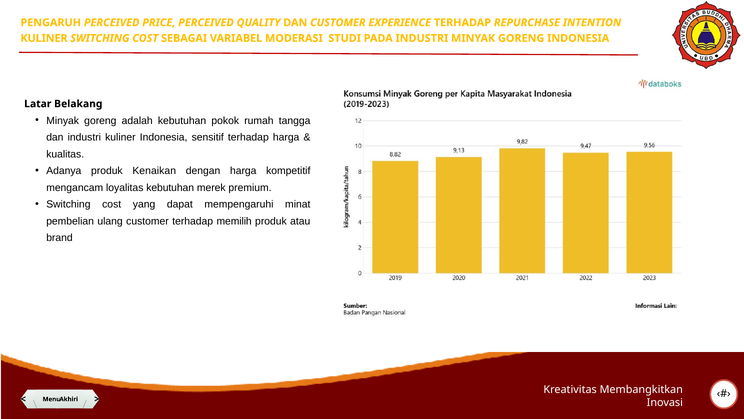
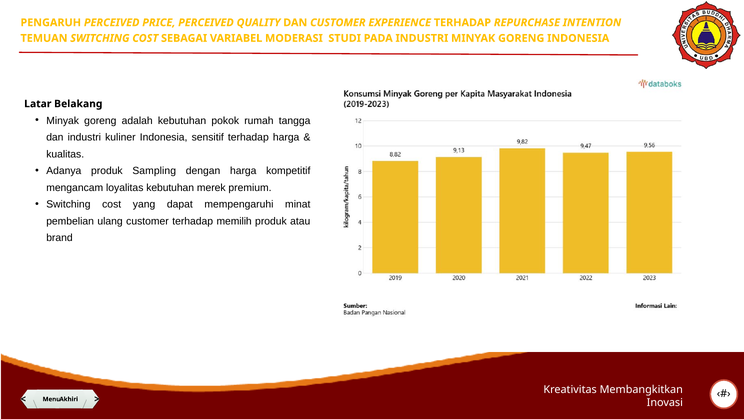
KULINER at (44, 38): KULINER -> TEMUAN
Kenaikan: Kenaikan -> Sampling
